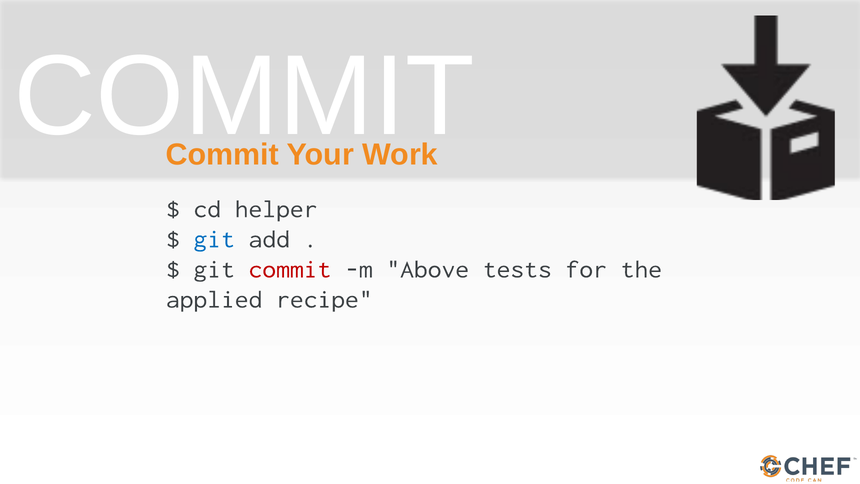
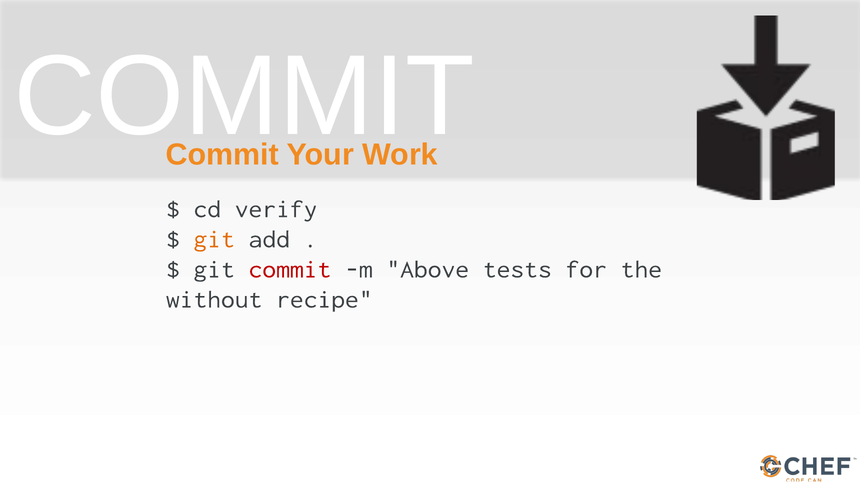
helper: helper -> verify
git at (214, 239) colour: blue -> orange
applied: applied -> without
